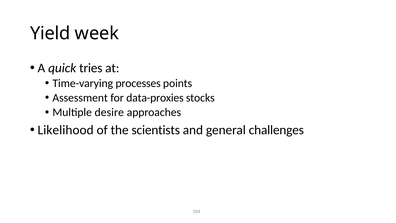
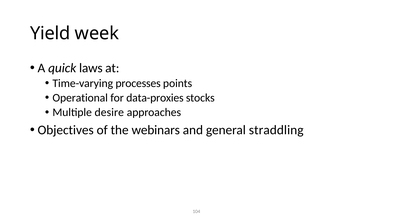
tries: tries -> laws
Assessment: Assessment -> Operational
Likelihood: Likelihood -> Objectives
scientists: scientists -> webinars
challenges: challenges -> straddling
